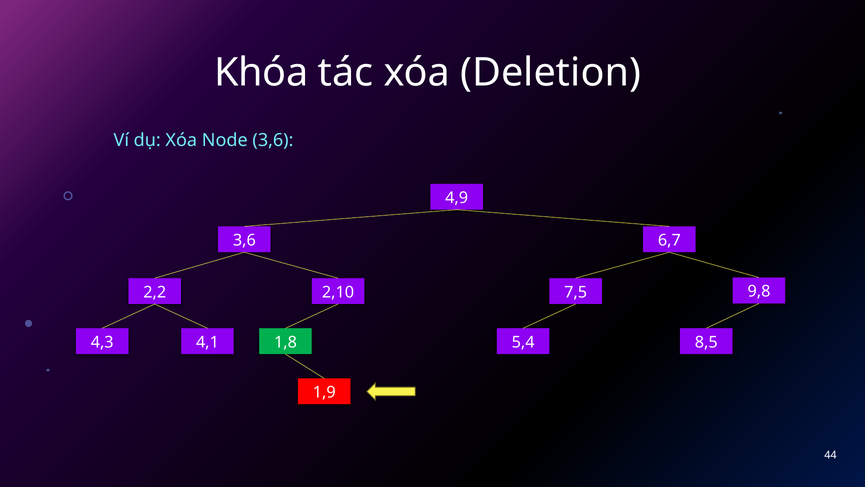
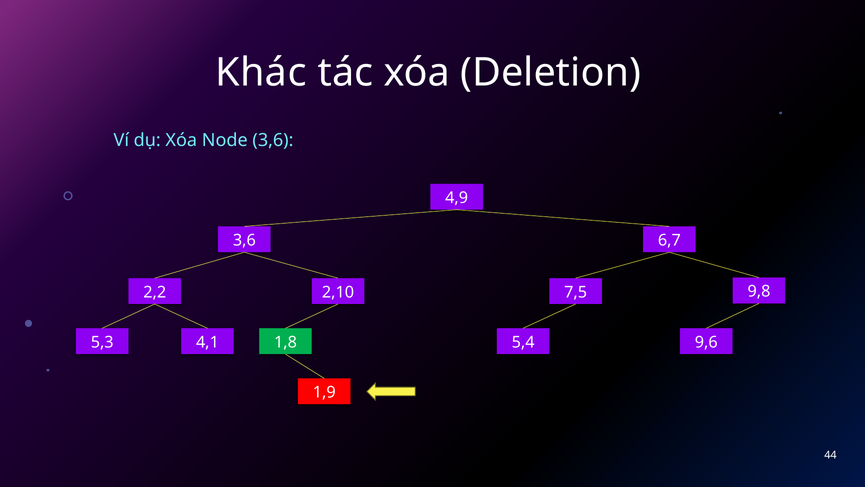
Khóa: Khóa -> Khác
4,3: 4,3 -> 5,3
8,5: 8,5 -> 9,6
